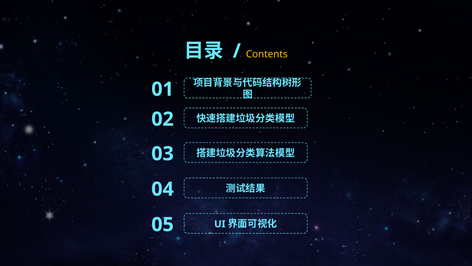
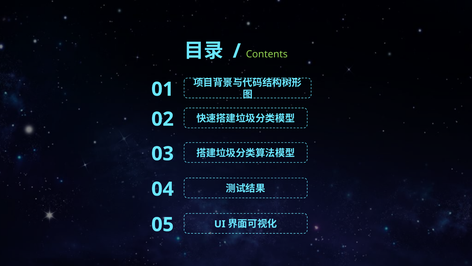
Contents colour: yellow -> light green
